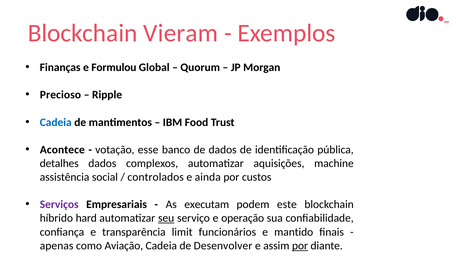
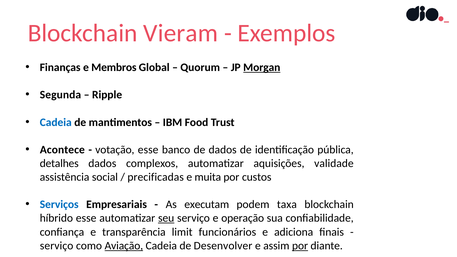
Formulou: Formulou -> Membros
Morgan underline: none -> present
Precioso: Precioso -> Segunda
machine: machine -> validade
controlados: controlados -> precificadas
ainda: ainda -> muita
Serviços colour: purple -> blue
este: este -> taxa
híbrido hard: hard -> esse
mantido: mantido -> adiciona
apenas at (57, 246): apenas -> serviço
Aviação underline: none -> present
